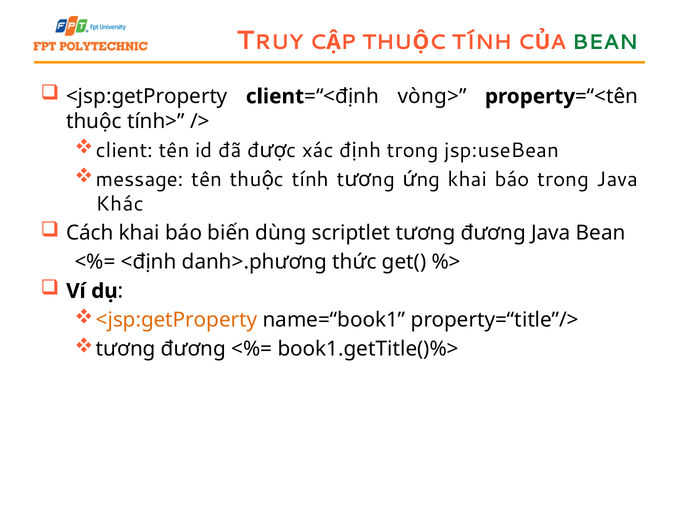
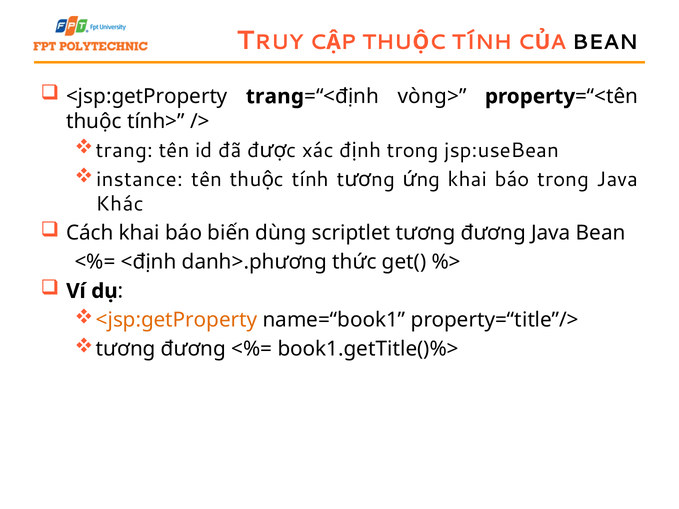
BEAN at (605, 42) colour: green -> black
<jsp:getProperty client: client -> trang
client at (125, 150): client -> trang
message: message -> instance
